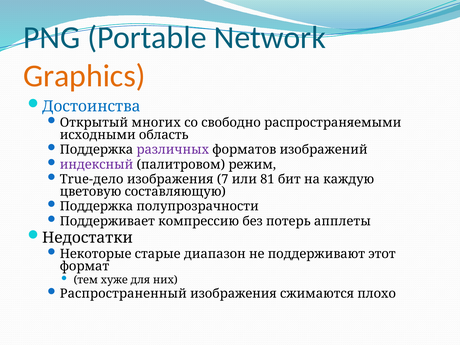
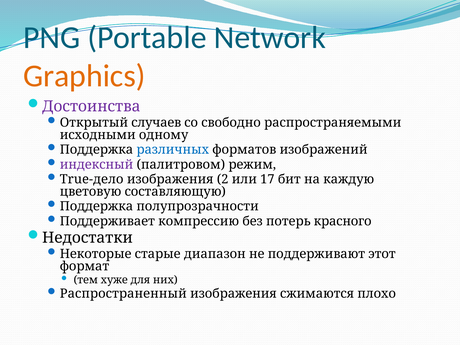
Достоинства colour: blue -> purple
многих: многих -> случаев
область: область -> одному
различных colour: purple -> blue
7: 7 -> 2
81: 81 -> 17
апплеты: апплеты -> красного
